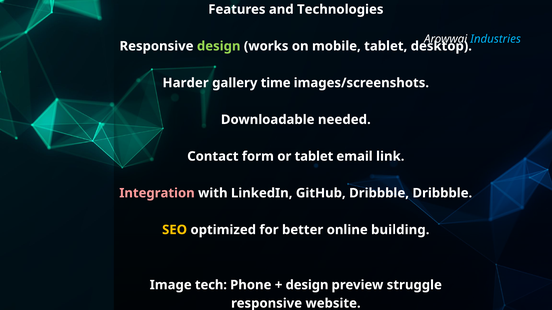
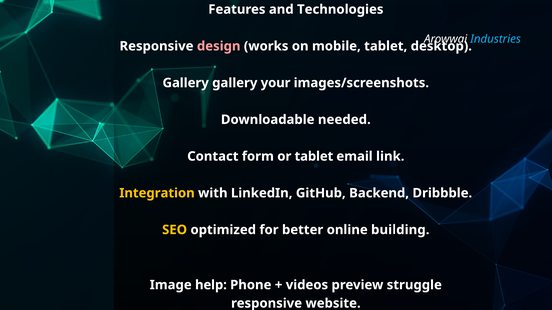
design at (219, 46) colour: light green -> pink
Harder at (186, 83): Harder -> Gallery
time: time -> your
Integration colour: pink -> yellow
GitHub Dribbble: Dribbble -> Backend
tech: tech -> help
design at (307, 285): design -> videos
